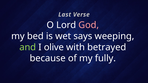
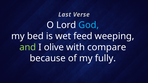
God colour: pink -> light blue
says: says -> feed
betrayed: betrayed -> compare
